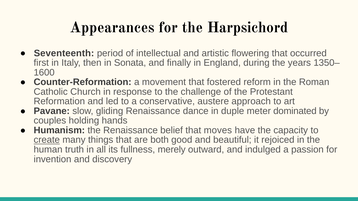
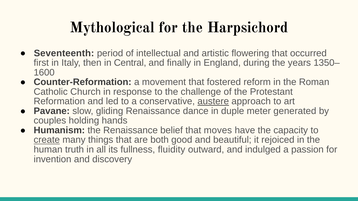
Appearances: Appearances -> Mythological
Sonata: Sonata -> Central
austere underline: none -> present
dominated: dominated -> generated
merely: merely -> fluidity
